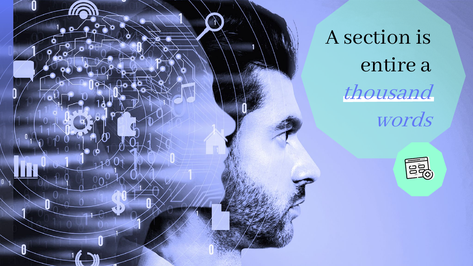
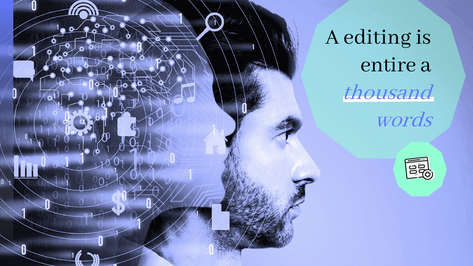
section: section -> editing
